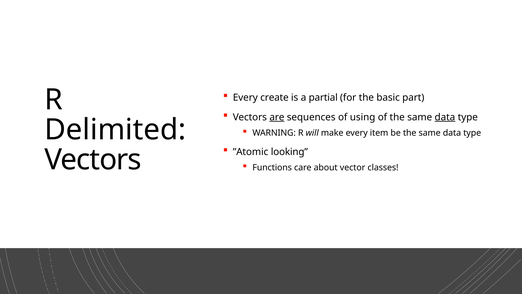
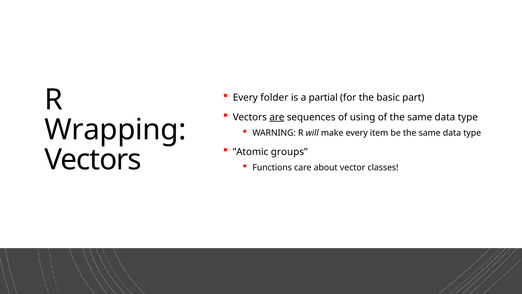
create: create -> folder
data at (445, 117) underline: present -> none
Delimited: Delimited -> Wrapping
looking: looking -> groups
